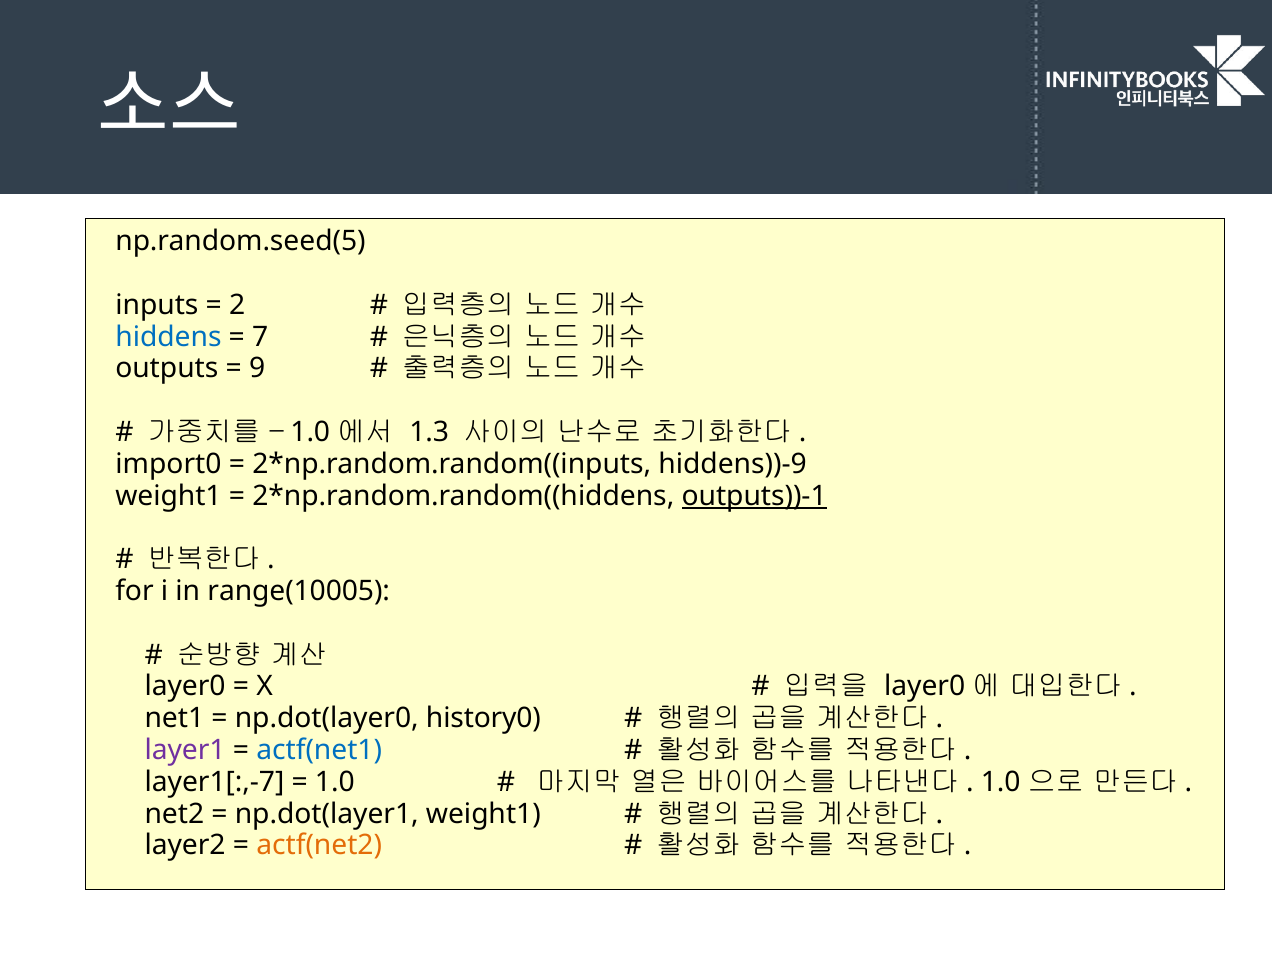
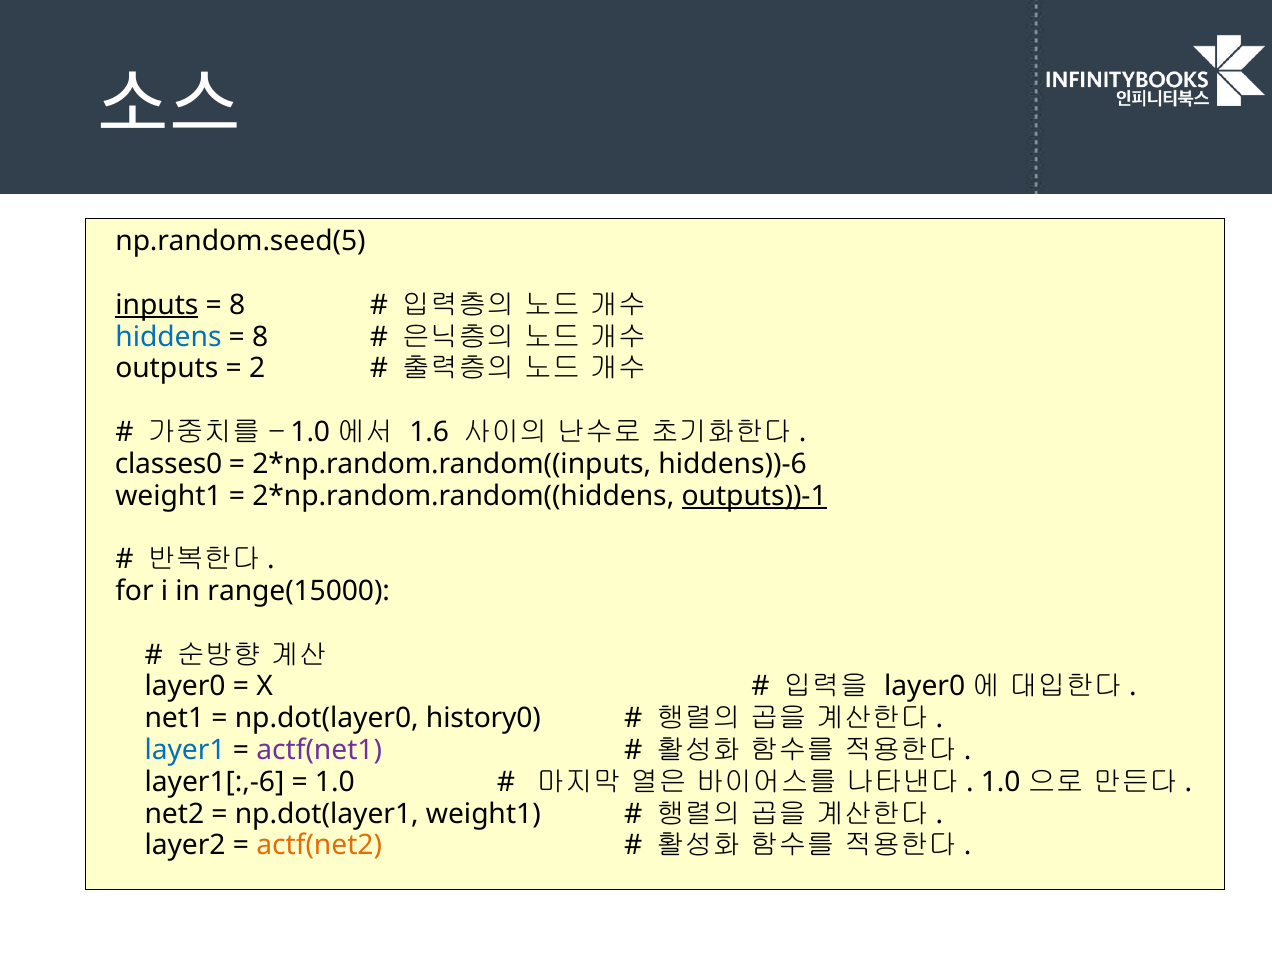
inputs underline: none -> present
2 at (237, 305): 2 -> 8
7 at (260, 337): 7 -> 8
9: 9 -> 2
1.3: 1.3 -> 1.6
import0: import0 -> classes0
hiddens))-9: hiddens))-9 -> hiddens))-6
range(10005: range(10005 -> range(15000
layer1 colour: purple -> blue
actf(net1 colour: blue -> purple
layer1[:,-7: layer1[:,-7 -> layer1[:,-6
